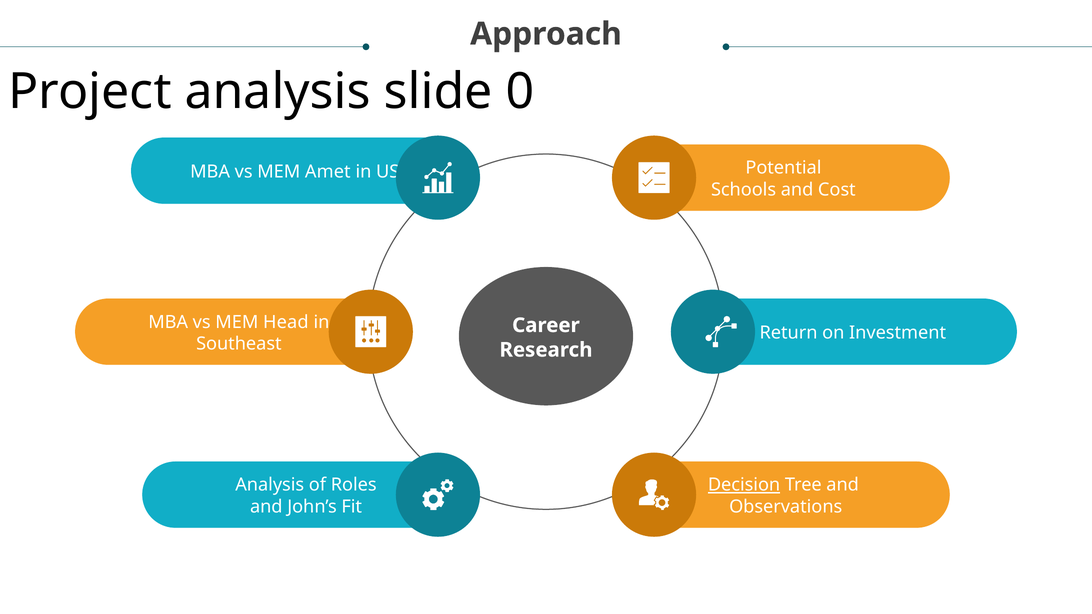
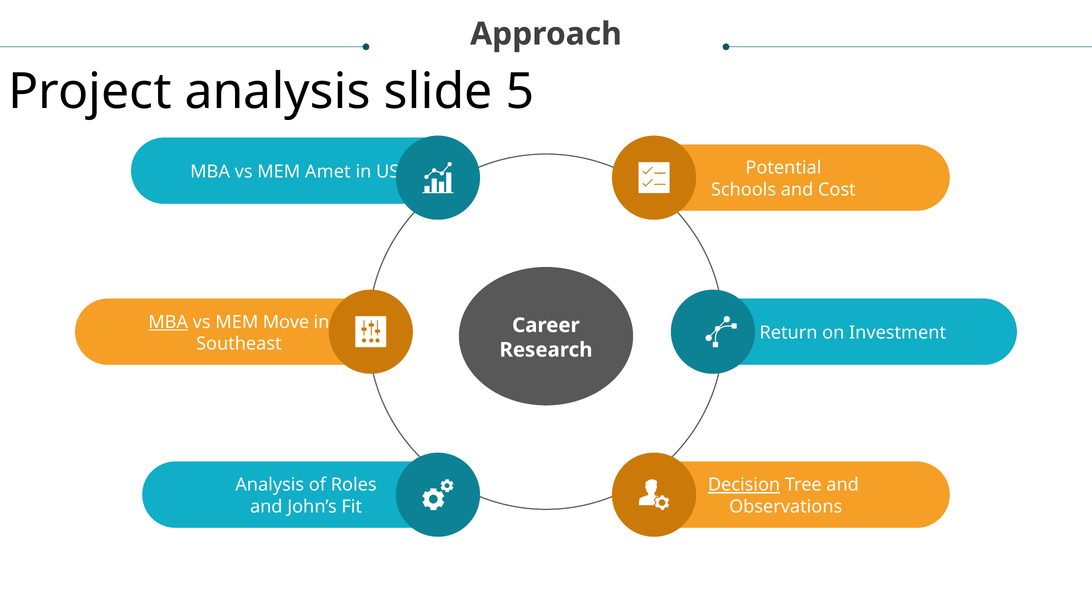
0: 0 -> 5
MBA at (168, 322) underline: none -> present
Head: Head -> Move
